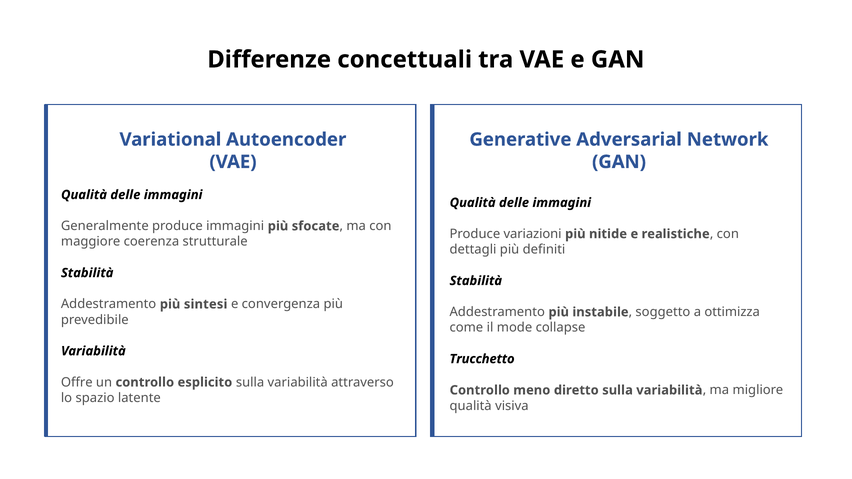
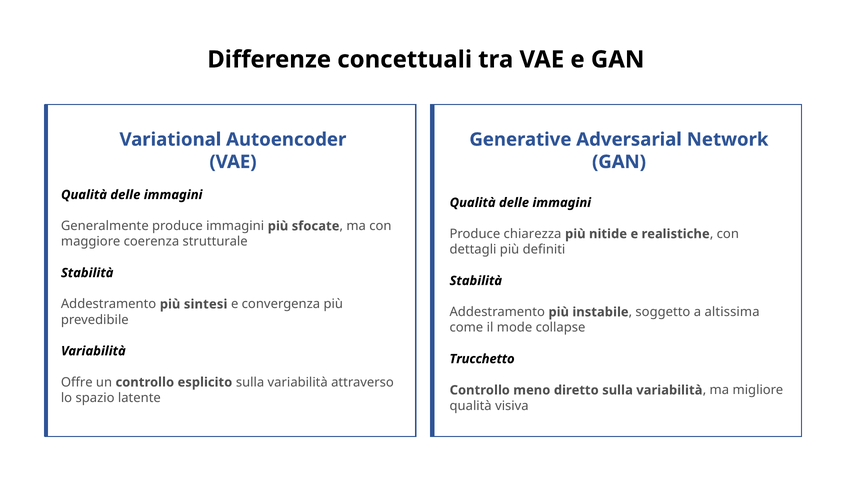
variazioni: variazioni -> chiarezza
ottimizza: ottimizza -> altissima
